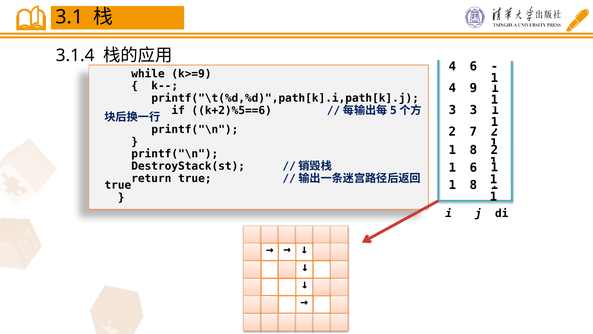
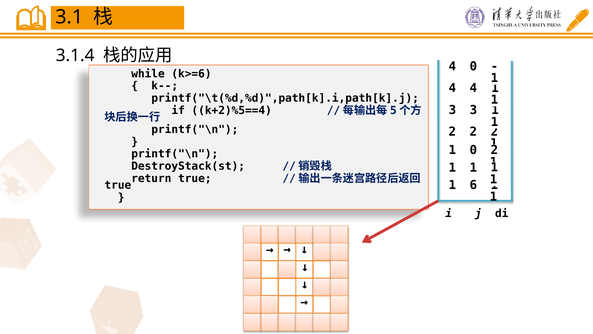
4 6: 6 -> 0
k>=9: k>=9 -> k>=6
4 9: 9 -> 4
k+2)%5==6: k+2)%5==6 -> k+2)%5==4
2 7: 7 -> 2
8 at (473, 150): 8 -> 0
6 at (473, 167): 6 -> 1
8 at (473, 185): 8 -> 6
